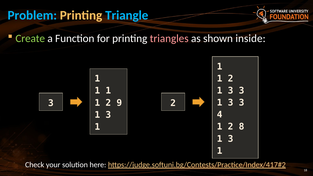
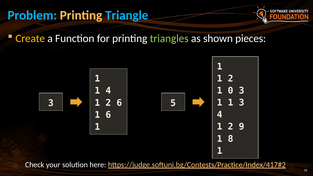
Create colour: light green -> yellow
triangles colour: pink -> light green
inside: inside -> pieces
3 at (231, 91): 3 -> 0
1 at (108, 91): 1 -> 4
3 at (231, 103): 3 -> 1
2 9: 9 -> 6
3 2: 2 -> 5
3 at (108, 115): 3 -> 6
8: 8 -> 9
3 at (231, 139): 3 -> 8
